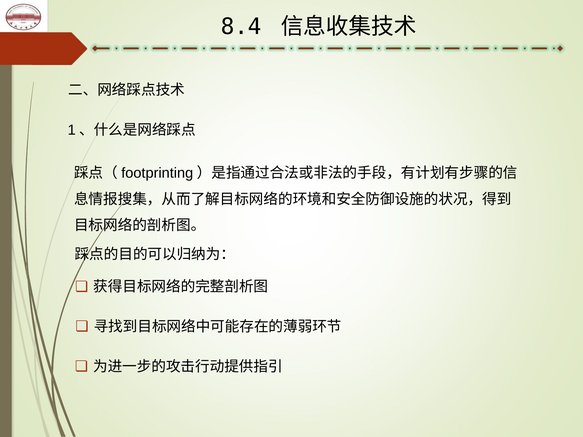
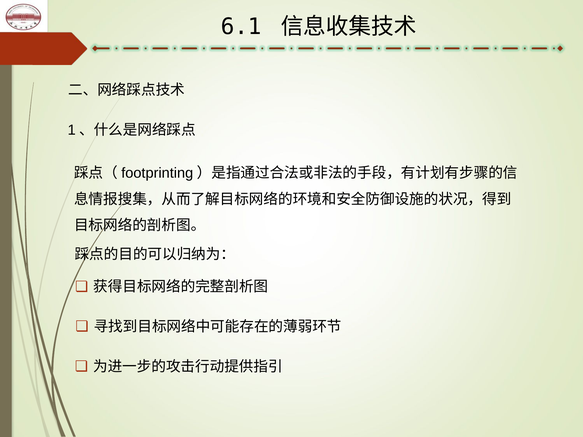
8.4: 8.4 -> 6.1
